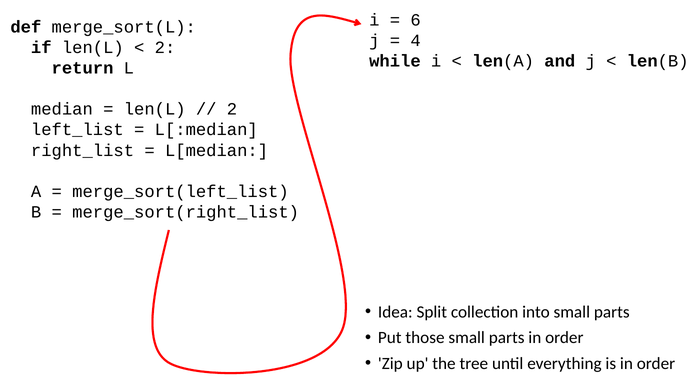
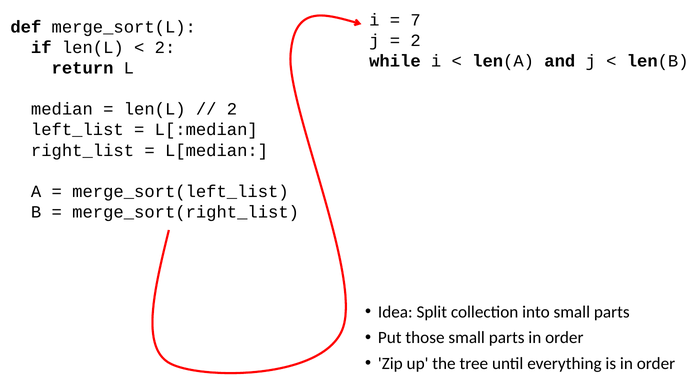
6: 6 -> 7
4 at (416, 41): 4 -> 2
